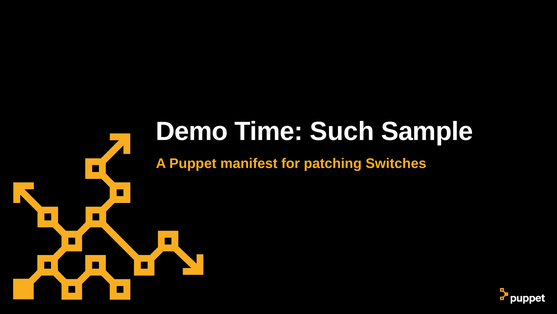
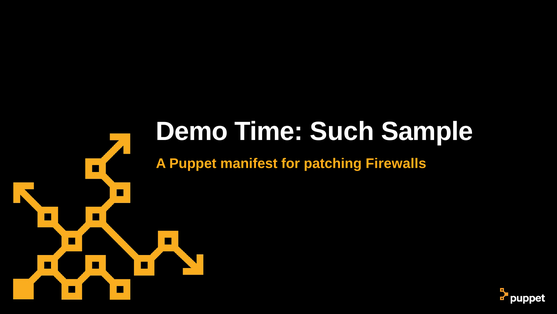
Switches: Switches -> Firewalls
